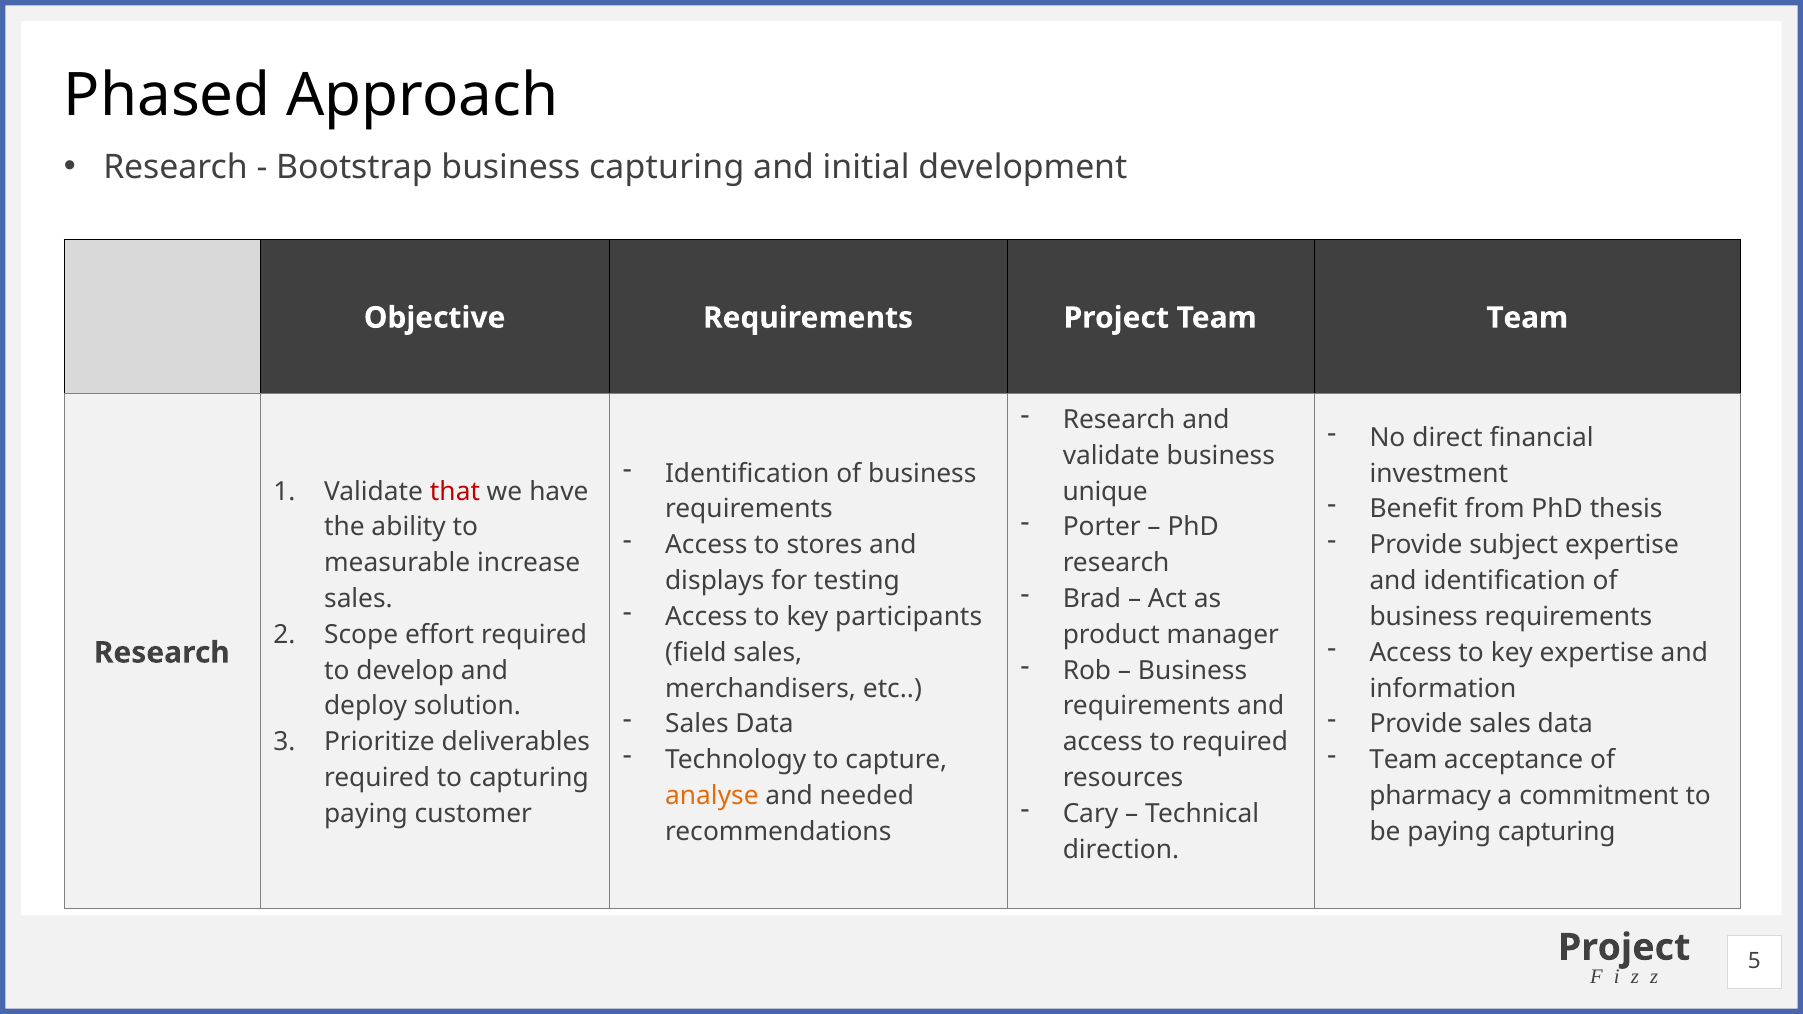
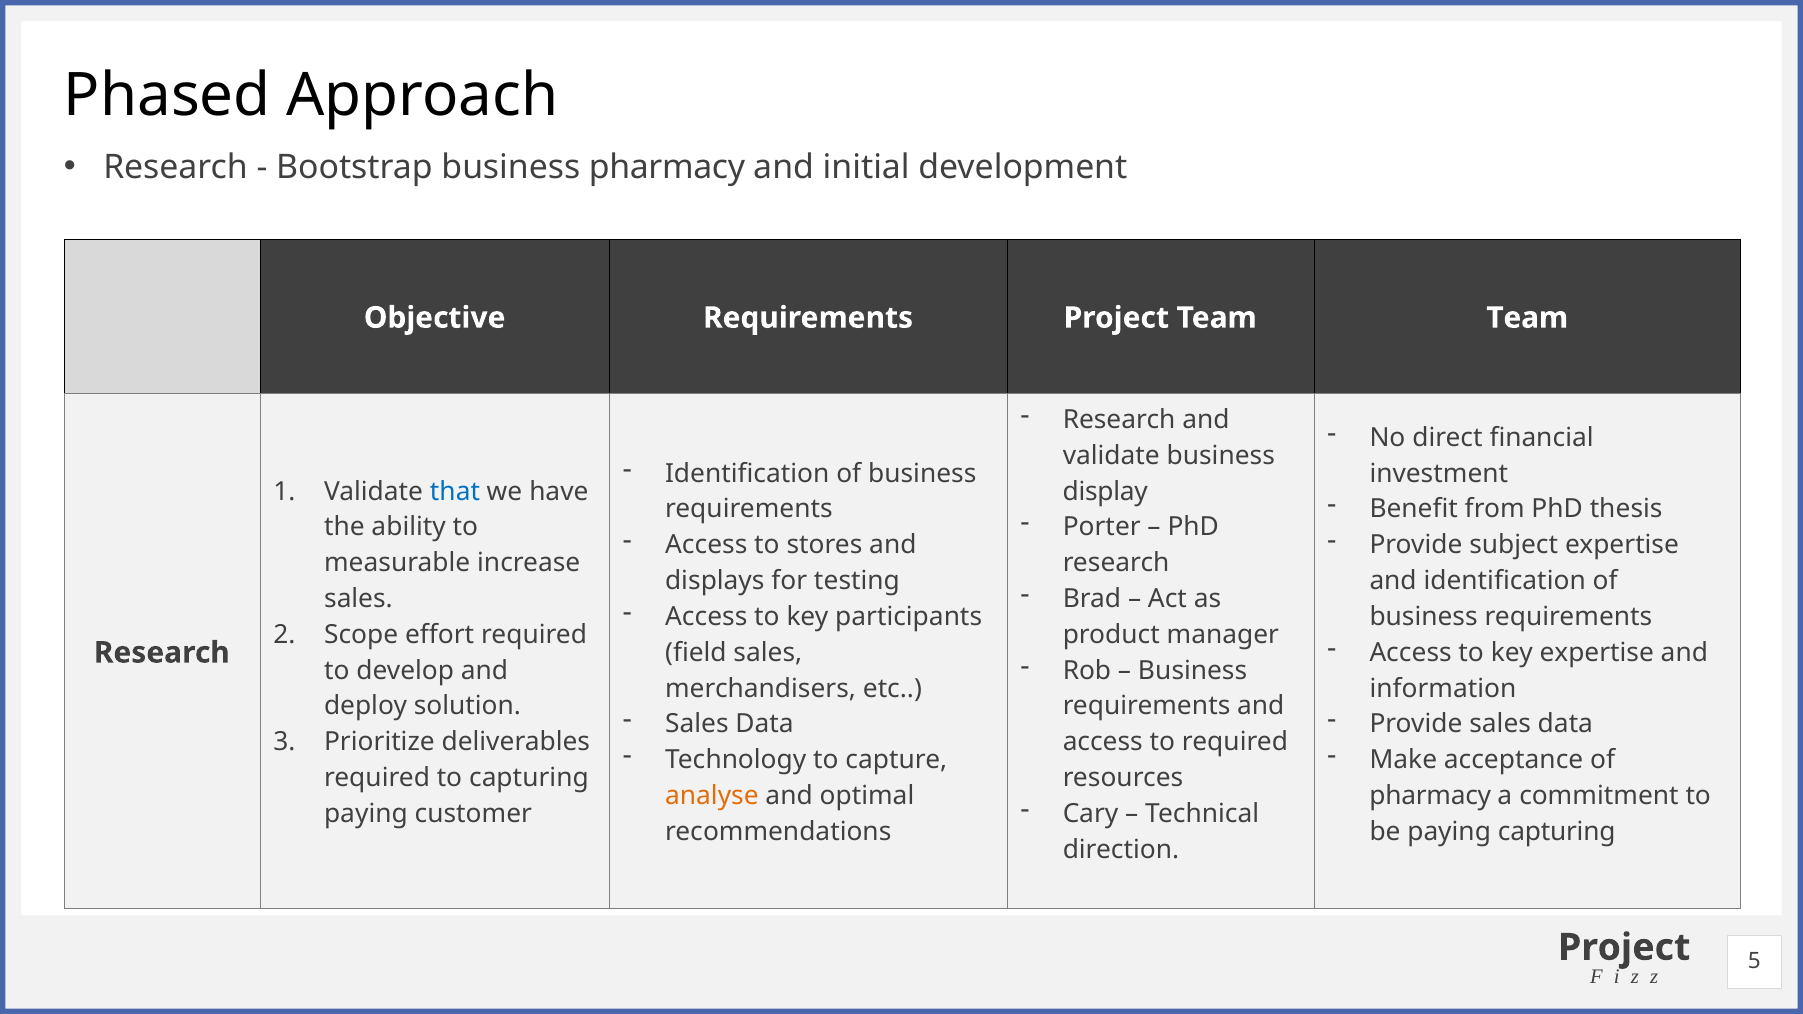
business capturing: capturing -> pharmacy
that colour: red -> blue
unique: unique -> display
Team at (1403, 760): Team -> Make
needed: needed -> optimal
